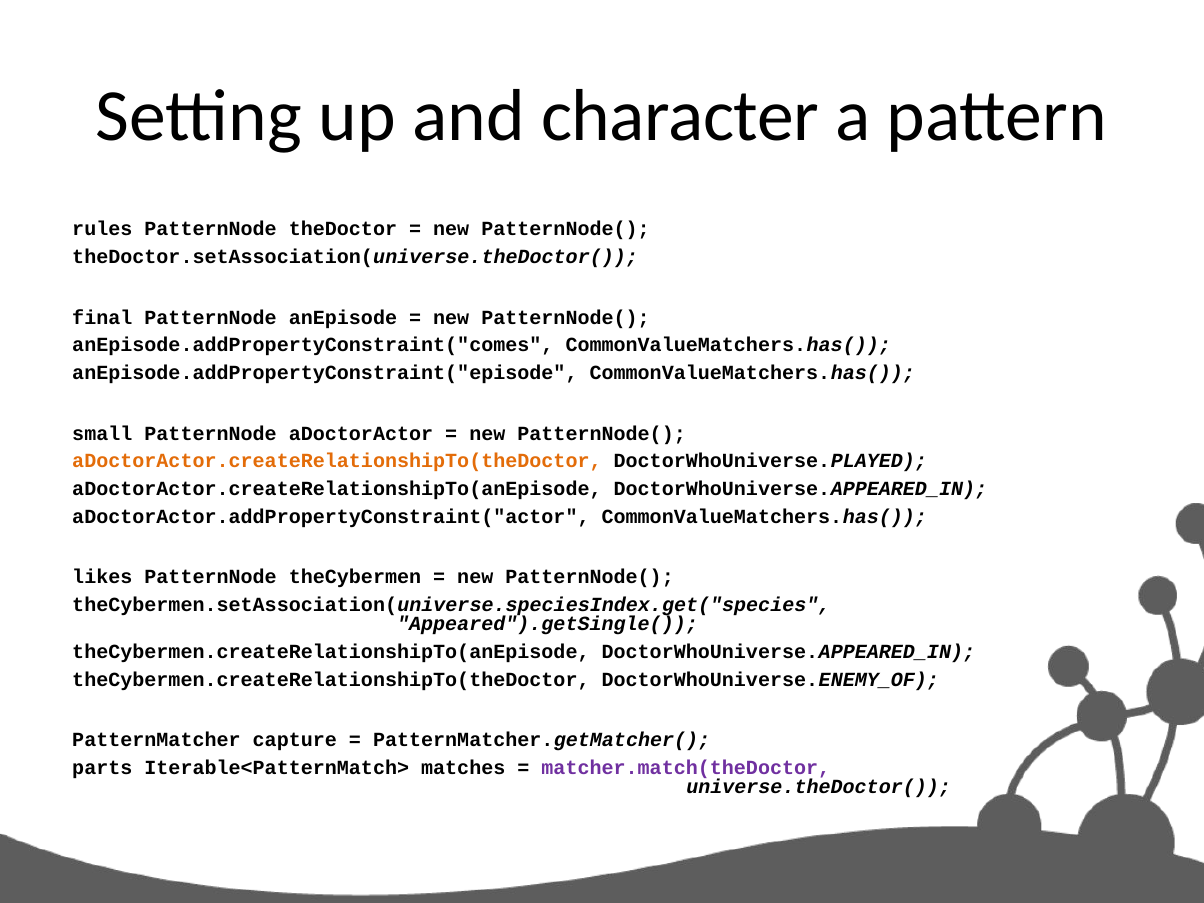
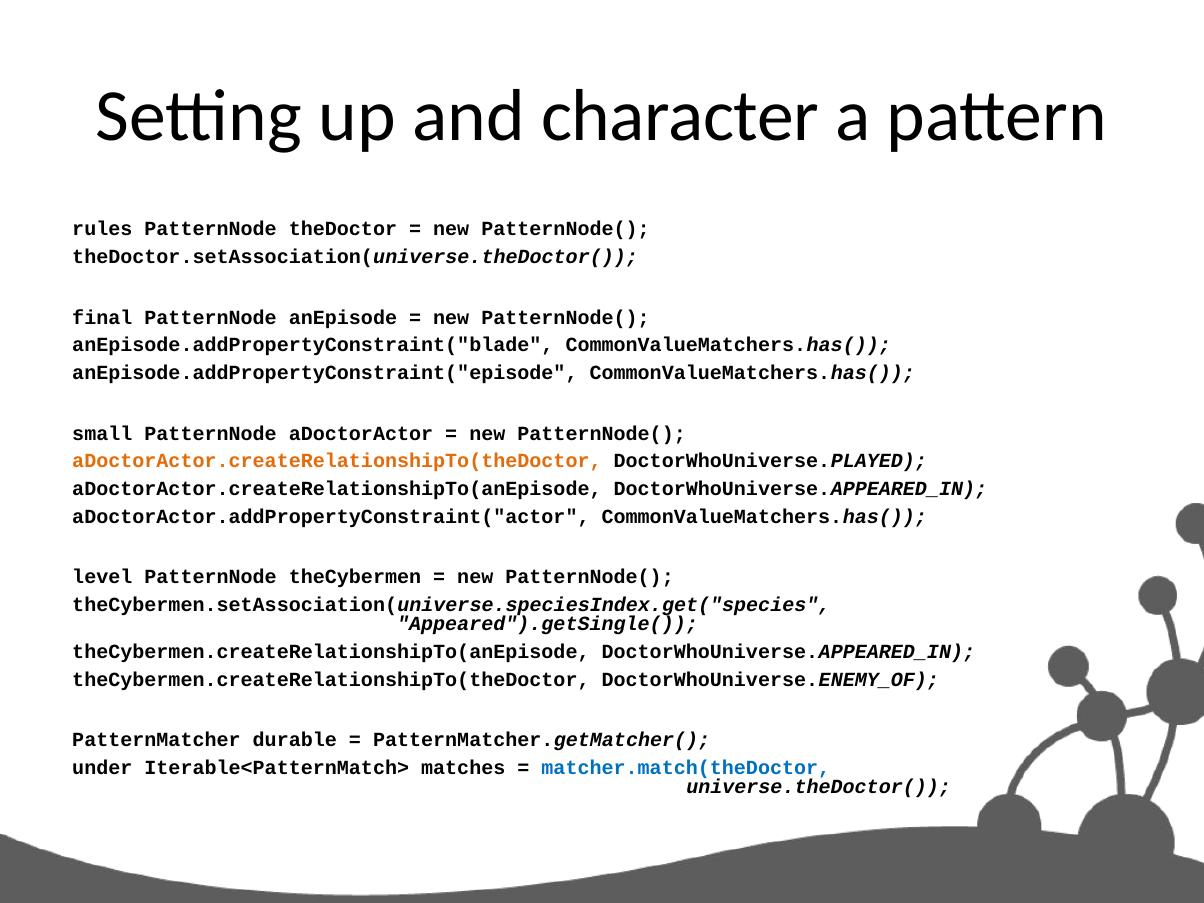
anEpisode.addPropertyConstraint("comes: anEpisode.addPropertyConstraint("comes -> anEpisode.addPropertyConstraint("blade
likes: likes -> level
capture: capture -> durable
parts: parts -> under
matcher.match(theDoctor colour: purple -> blue
